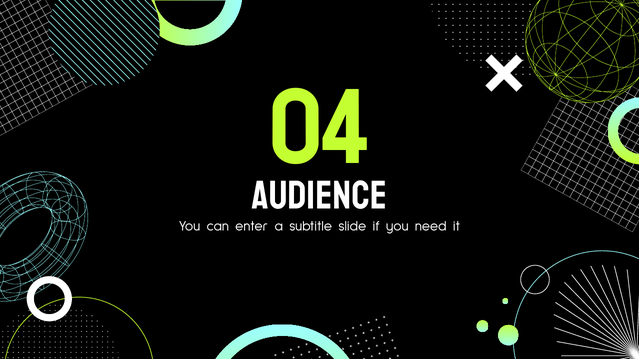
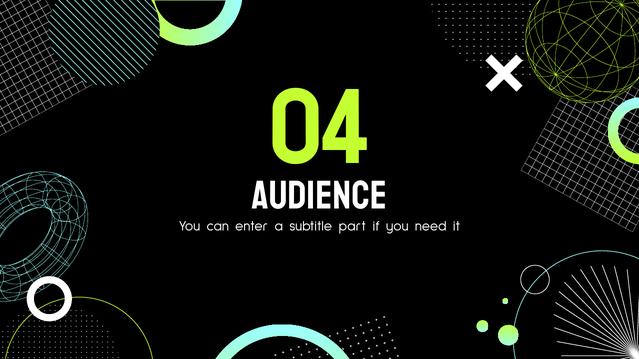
slide: slide -> part
